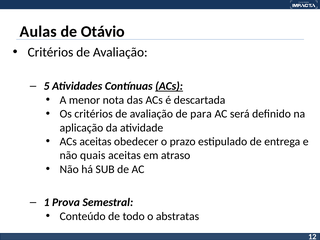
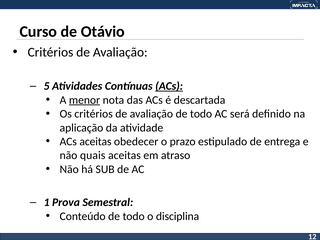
Aulas: Aulas -> Curso
menor underline: none -> present
avaliação de para: para -> todo
abstratas: abstratas -> disciplina
